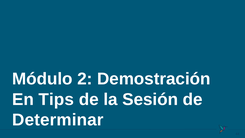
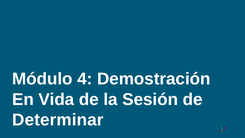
2: 2 -> 4
Tips: Tips -> Vida
